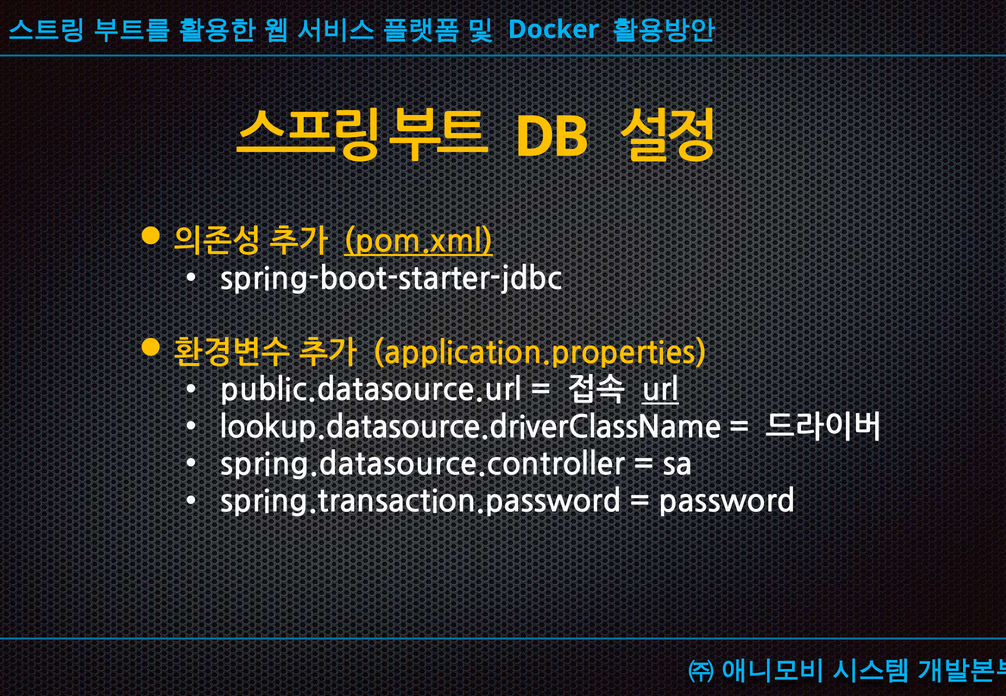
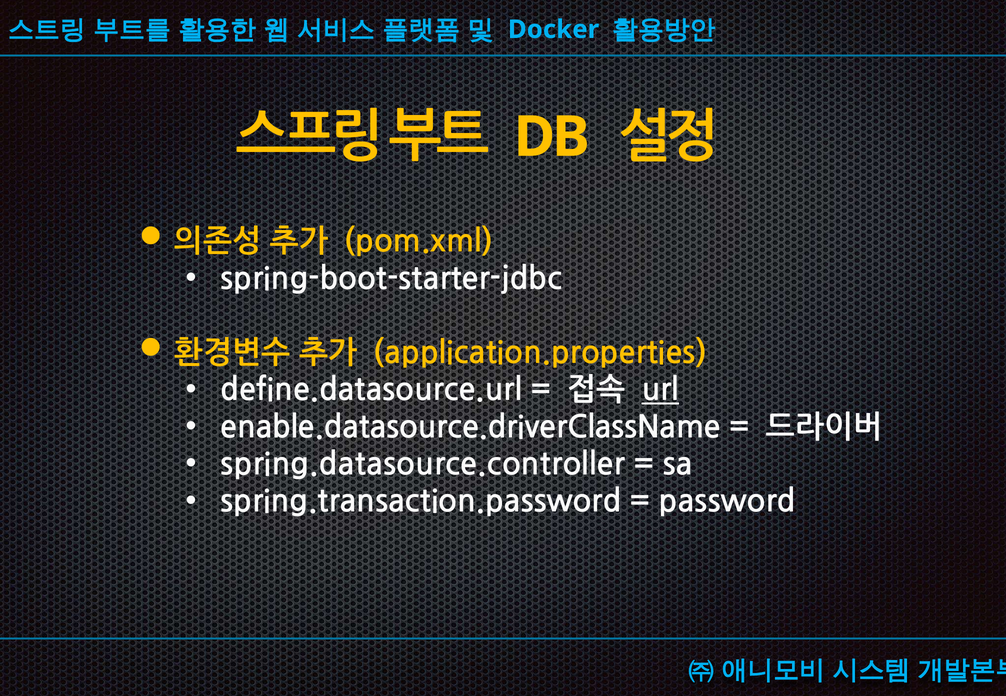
pom.xml underline: present -> none
public.datasource.url: public.datasource.url -> define.datasource.url
lookup.datasource.driverClassName: lookup.datasource.driverClassName -> enable.datasource.driverClassName
